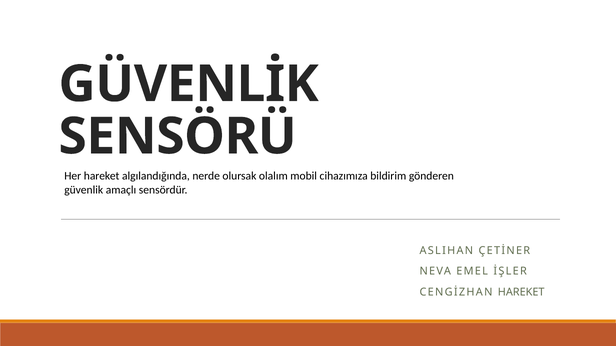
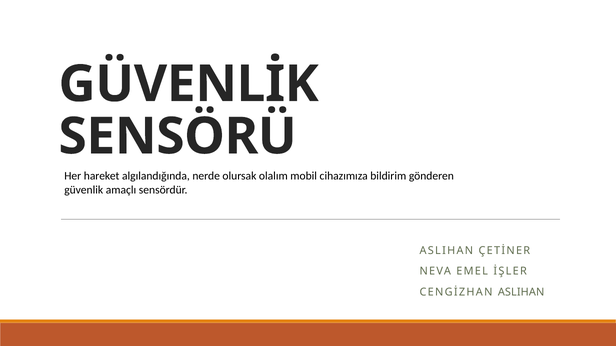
HAREKET at (521, 292): HAREKET -> ASLIHAN
